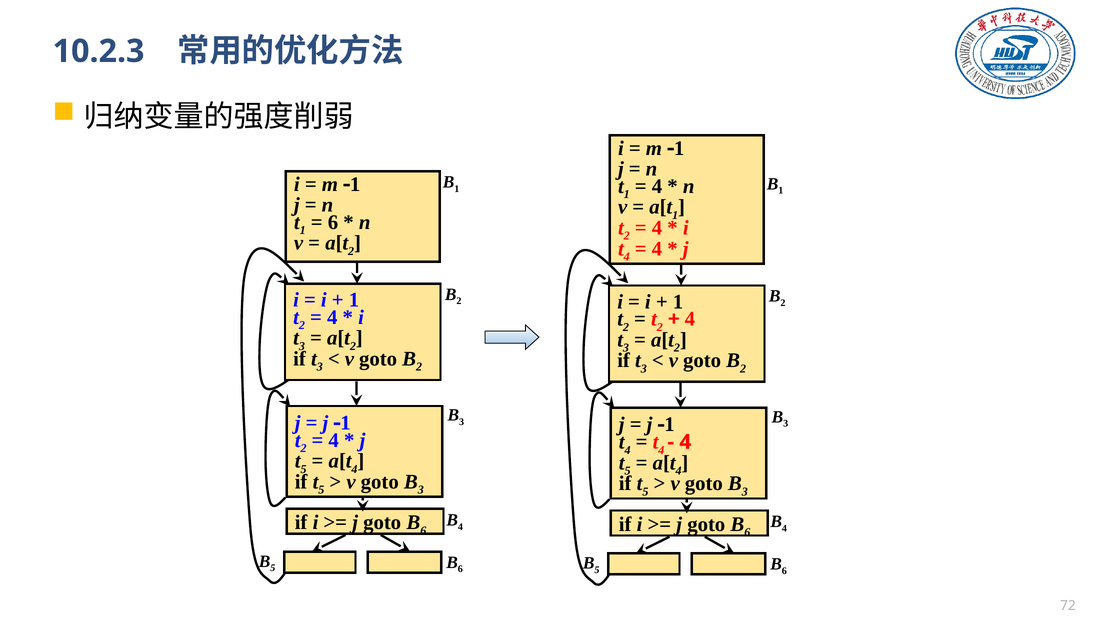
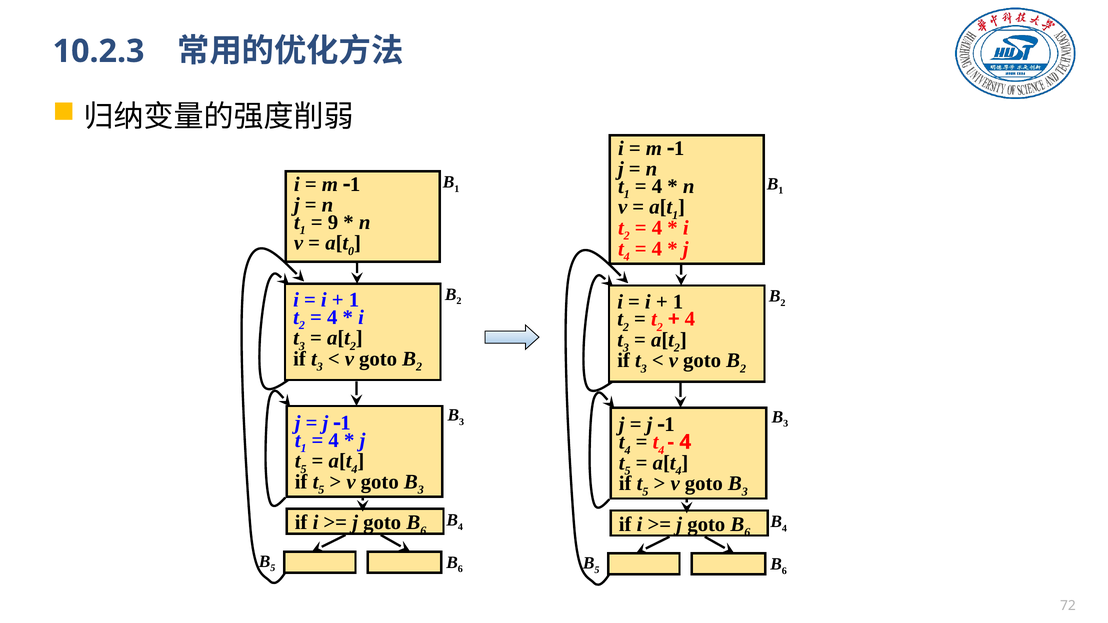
6 at (333, 222): 6 -> 9
2 at (351, 251): 2 -> 0
2 at (304, 449): 2 -> 1
